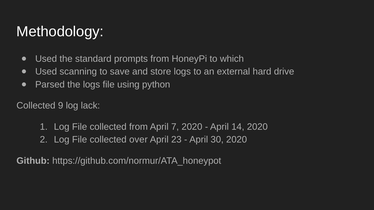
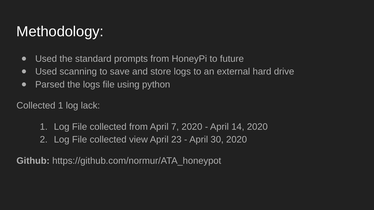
which: which -> future
Collected 9: 9 -> 1
over: over -> view
